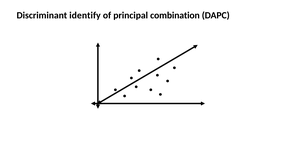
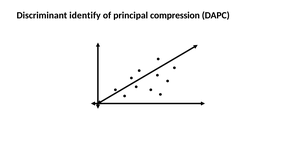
combination: combination -> compression
